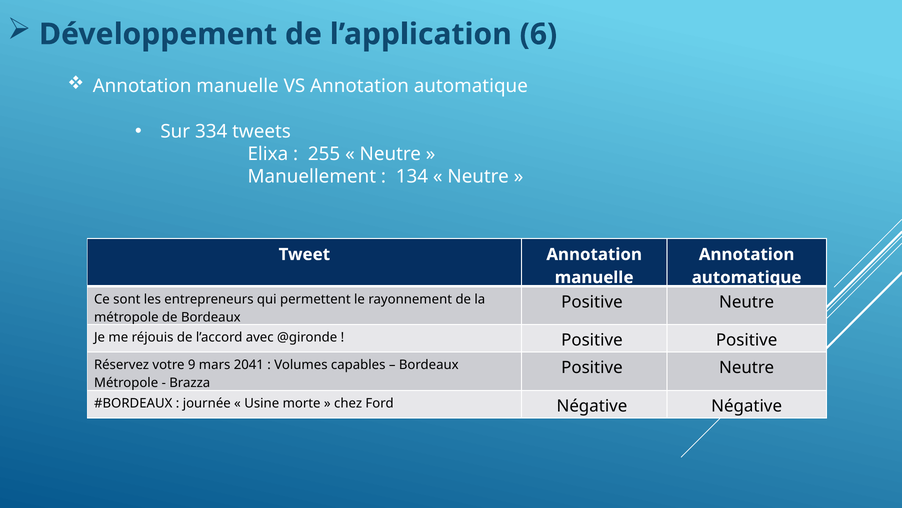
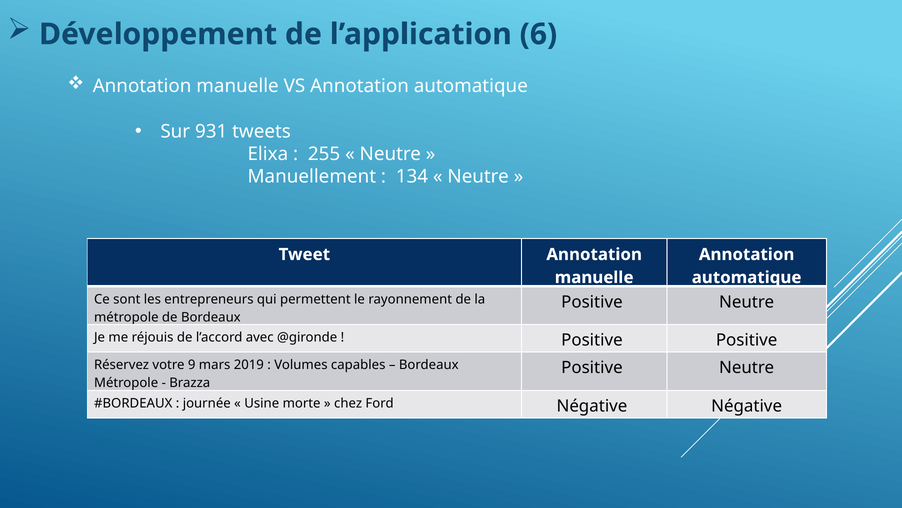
334: 334 -> 931
2041: 2041 -> 2019
